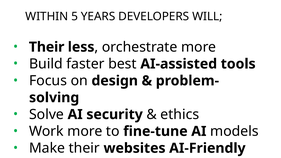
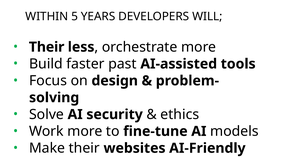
best: best -> past
